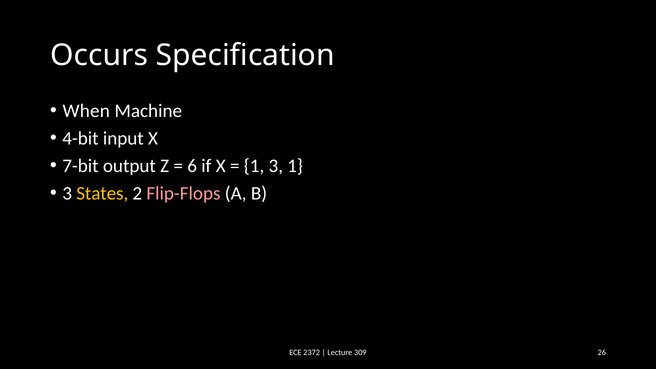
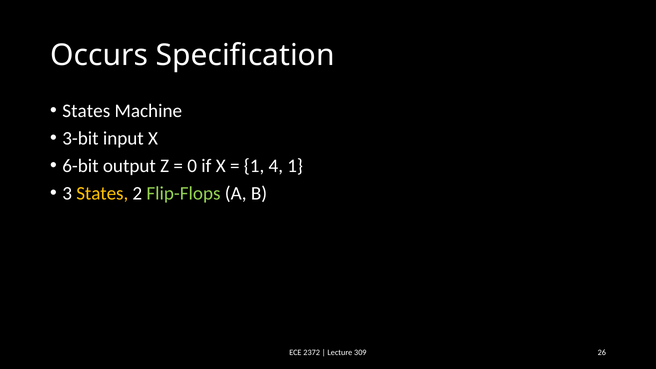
When at (86, 111): When -> States
4-bit: 4-bit -> 3-bit
7-bit: 7-bit -> 6-bit
6: 6 -> 0
1 3: 3 -> 4
Flip-Flops colour: pink -> light green
